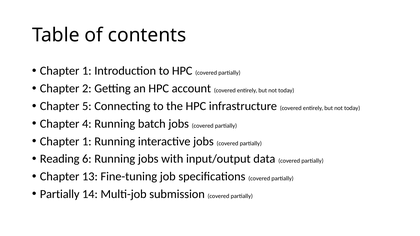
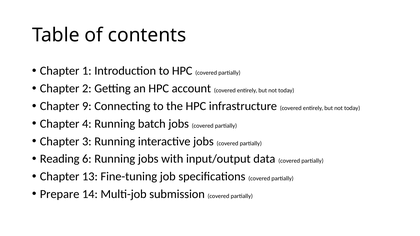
5: 5 -> 9
1 at (87, 141): 1 -> 3
Partially at (60, 194): Partially -> Prepare
